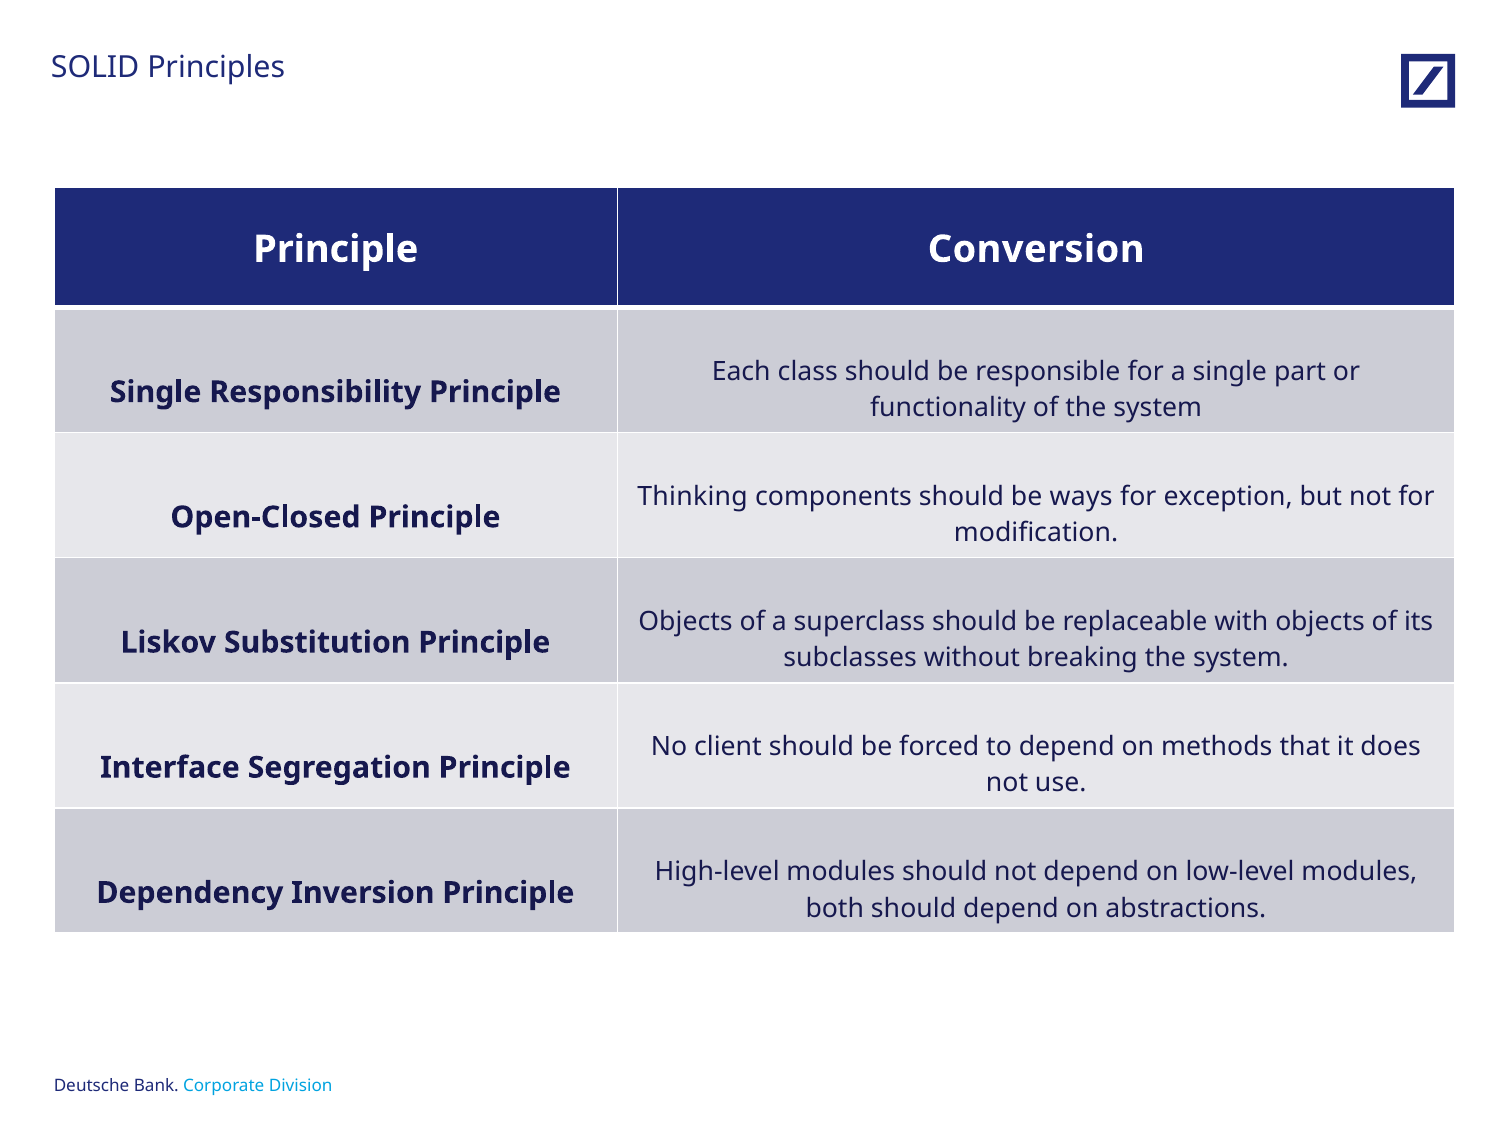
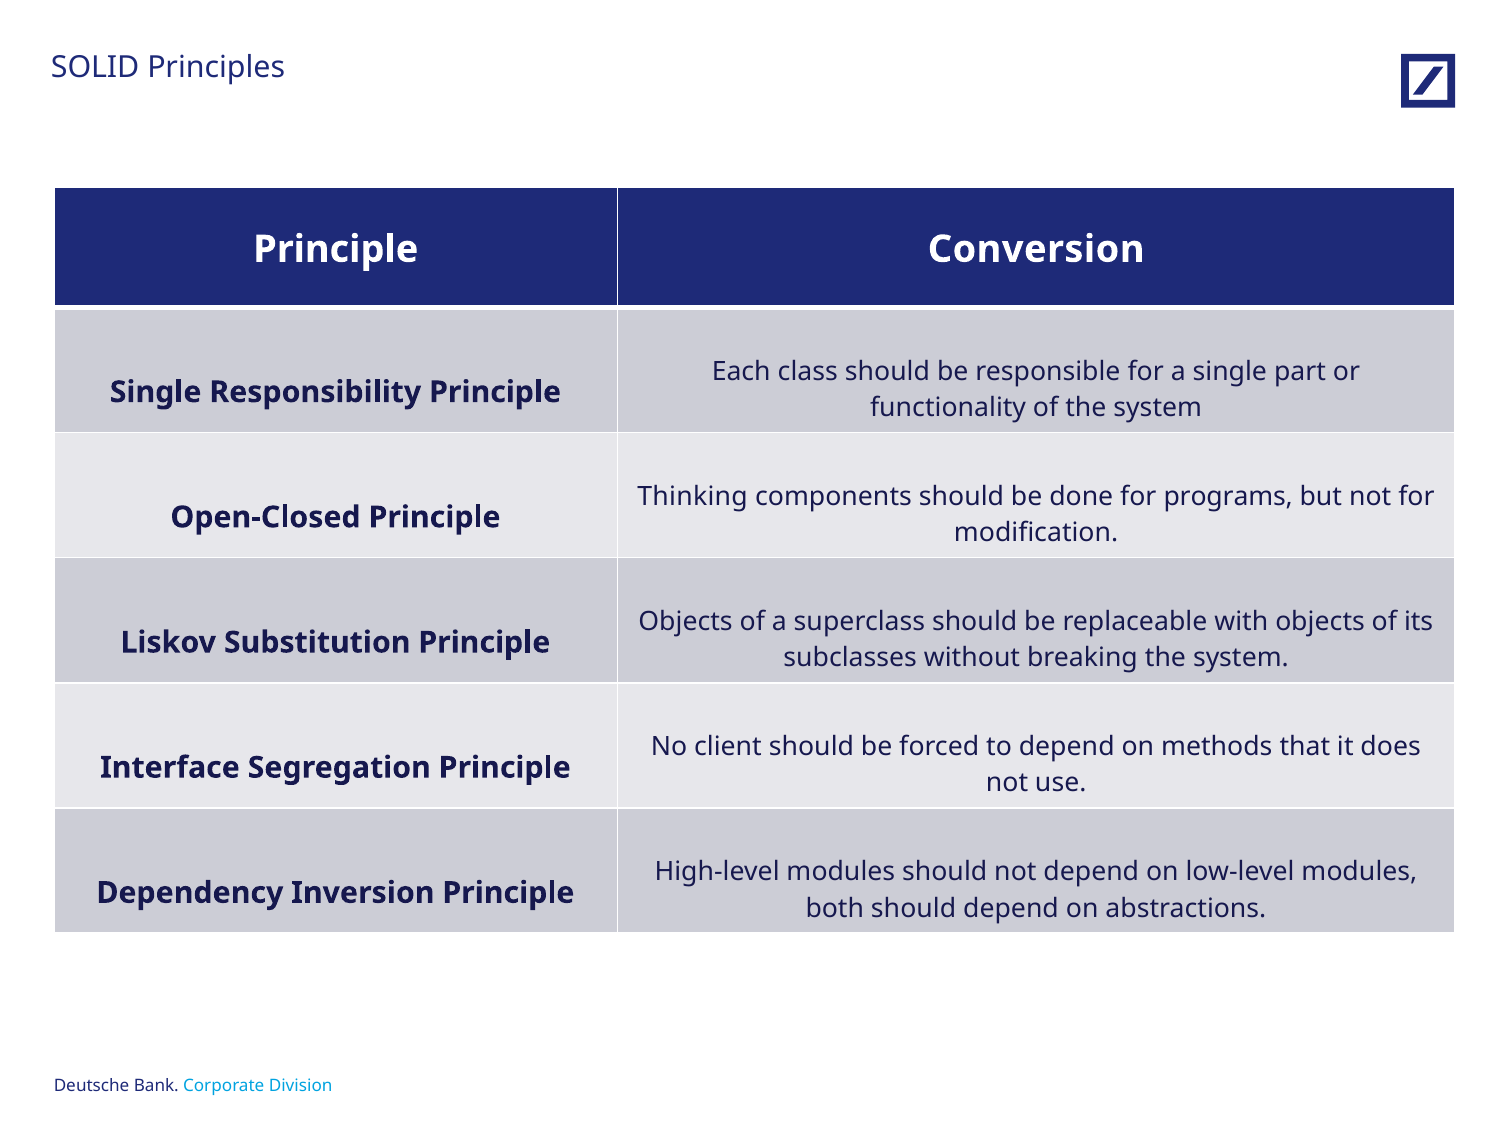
ways: ways -> done
exception: exception -> programs
